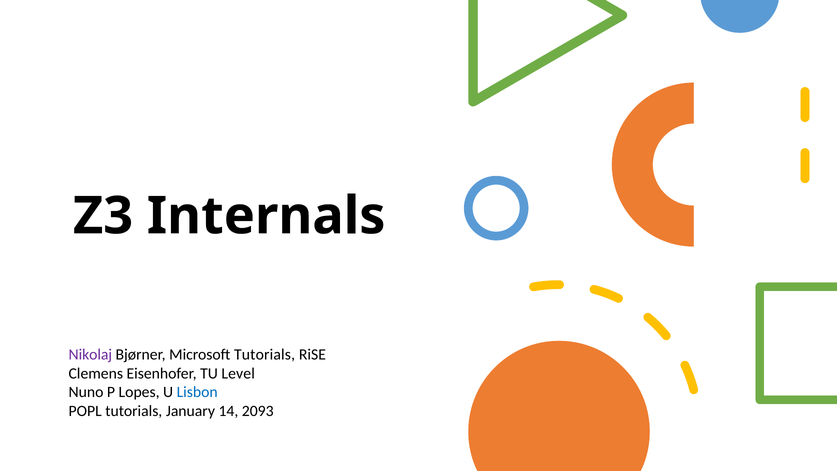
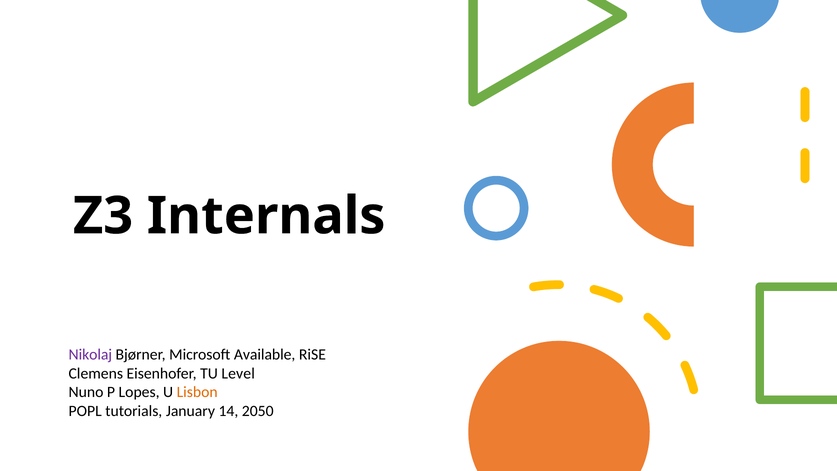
Microsoft Tutorials: Tutorials -> Available
Lisbon colour: blue -> orange
2093: 2093 -> 2050
